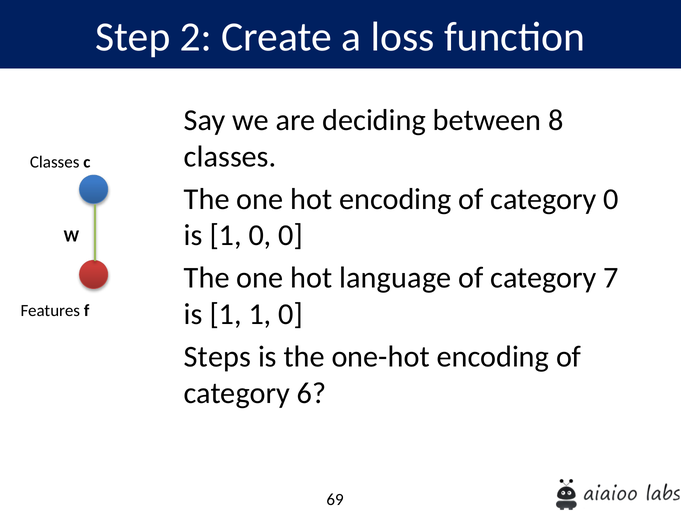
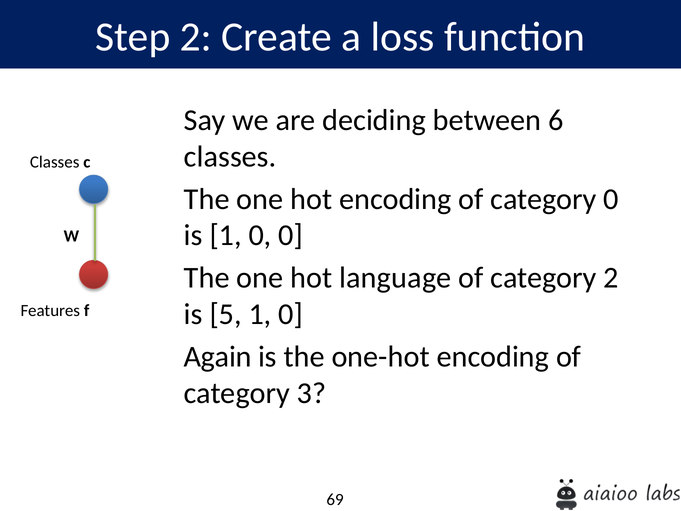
8: 8 -> 6
category 7: 7 -> 2
1 at (226, 314): 1 -> 5
Steps: Steps -> Again
6: 6 -> 3
